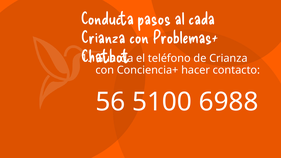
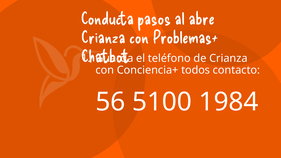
cada: cada -> abre
hacer: hacer -> todos
6988: 6988 -> 1984
